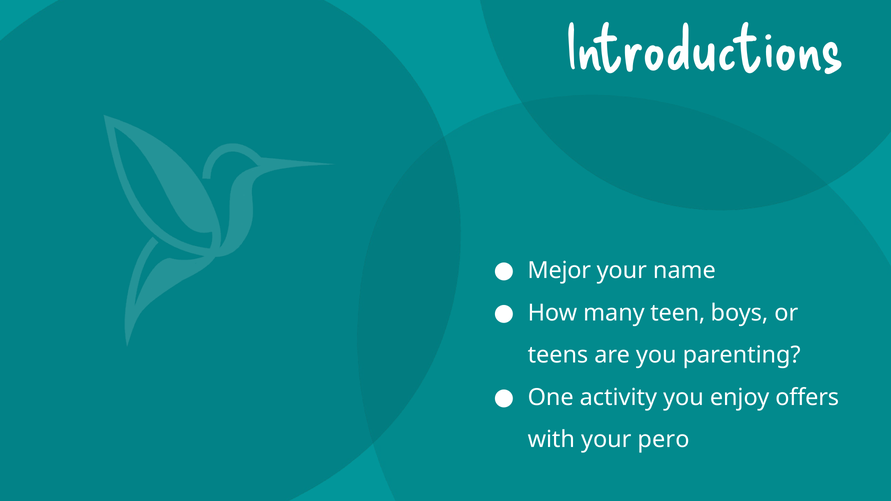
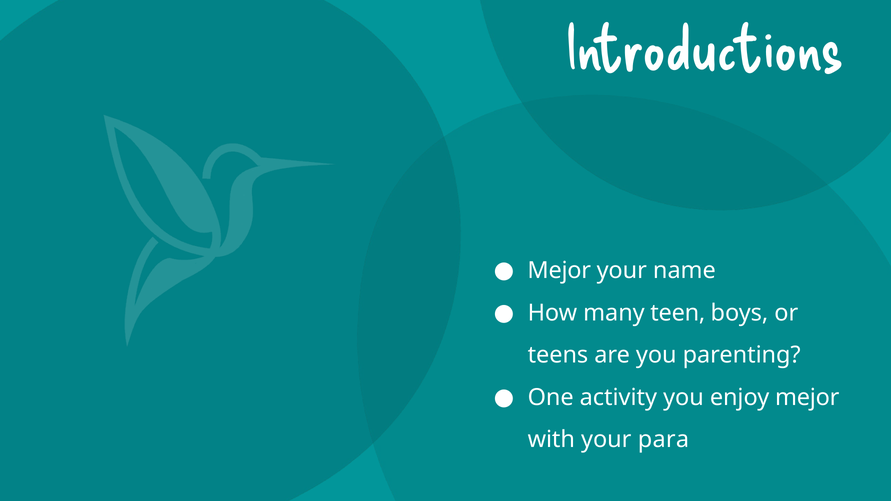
enjoy offers: offers -> mejor
pero: pero -> para
